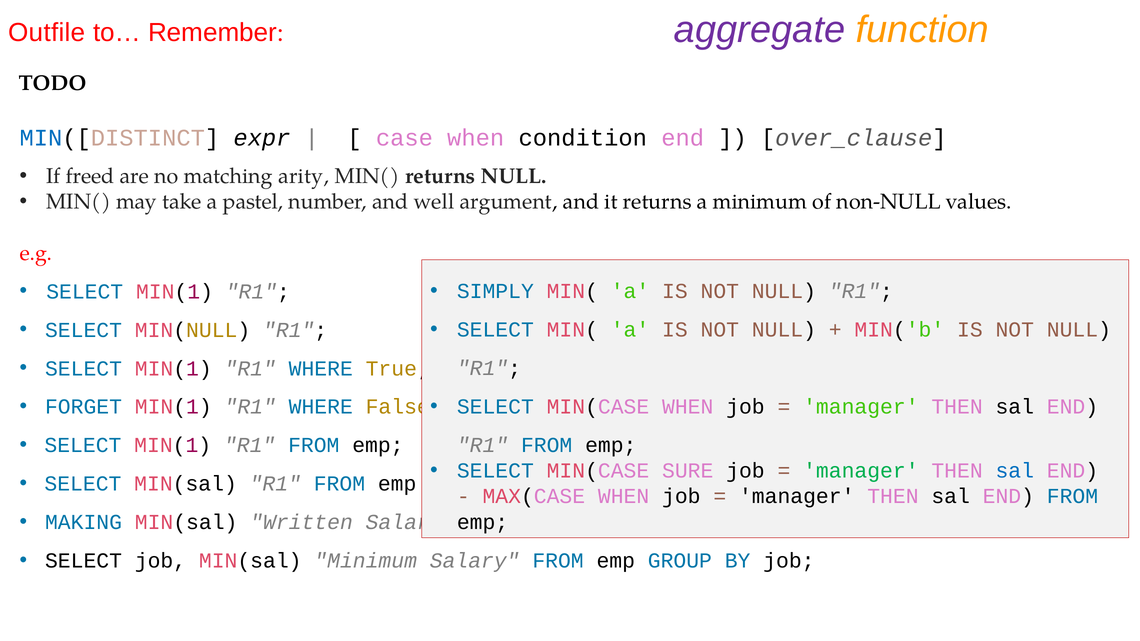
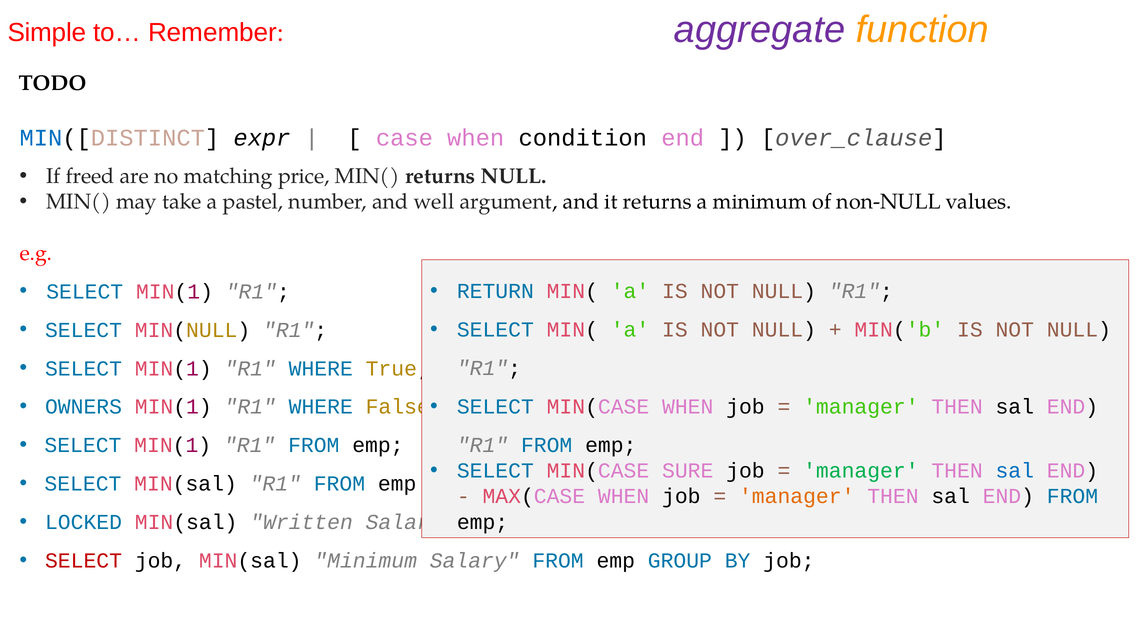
Outfile: Outfile -> Simple
arity: arity -> price
SIMPLY: SIMPLY -> RETURN
FORGET: FORGET -> OWNERS
manager at (797, 497) colour: black -> orange
MAKING: MAKING -> LOCKED
SELECT at (84, 561) colour: black -> red
